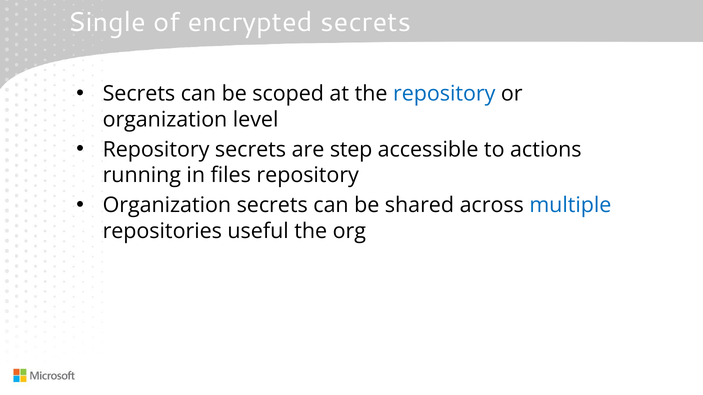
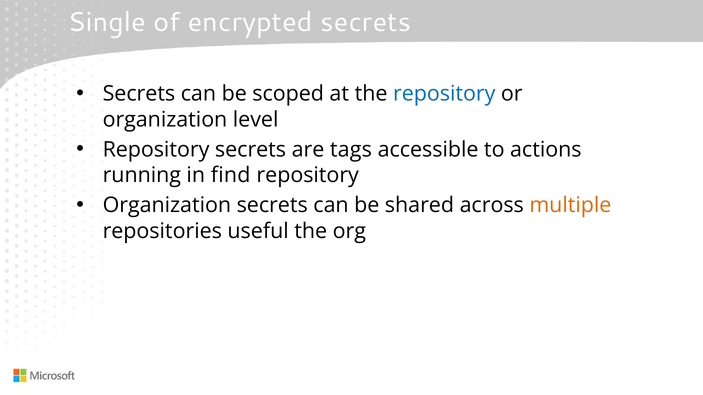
step: step -> tags
files: files -> find
multiple colour: blue -> orange
